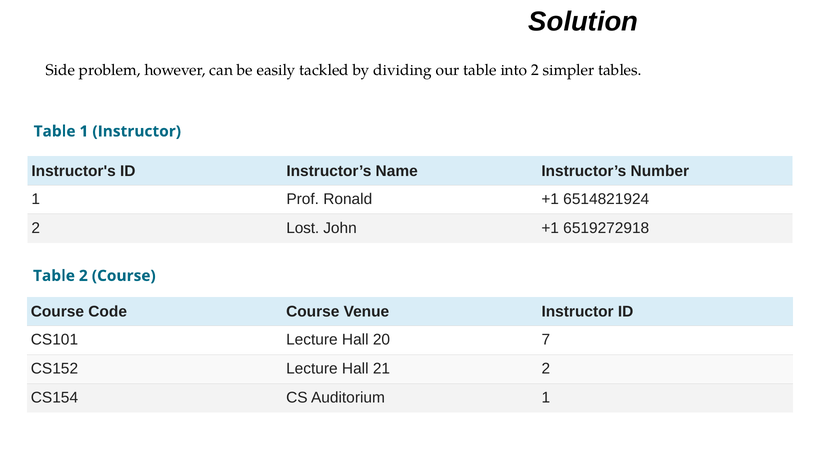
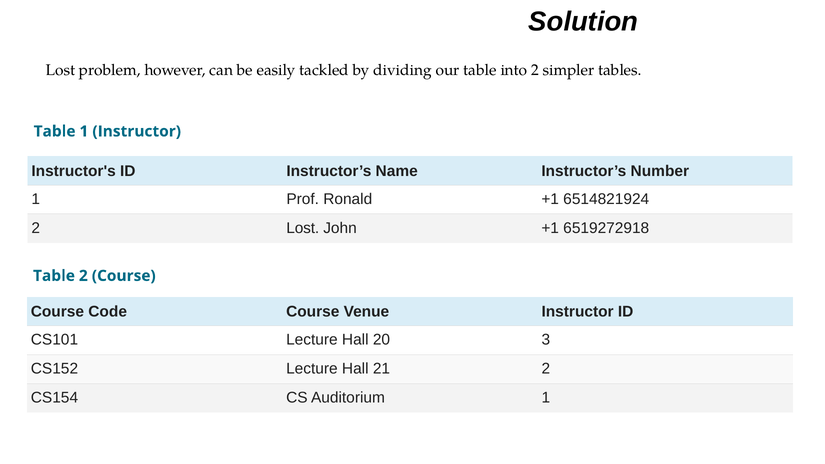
Side at (60, 70): Side -> Lost
7: 7 -> 3
